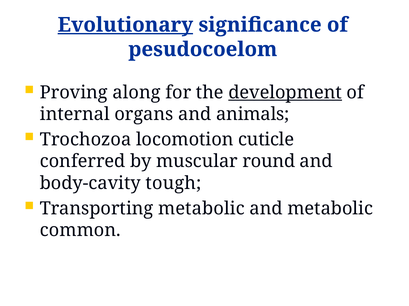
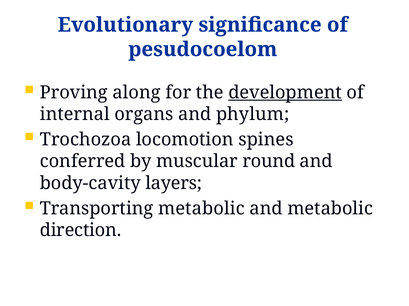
Evolutionary underline: present -> none
animals: animals -> phylum
cuticle: cuticle -> spines
tough: tough -> layers
common: common -> direction
